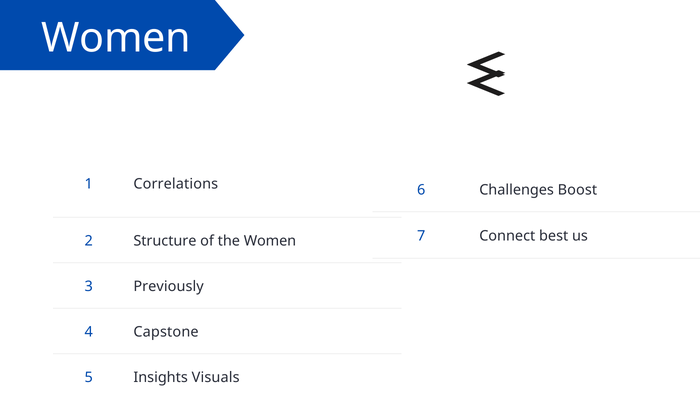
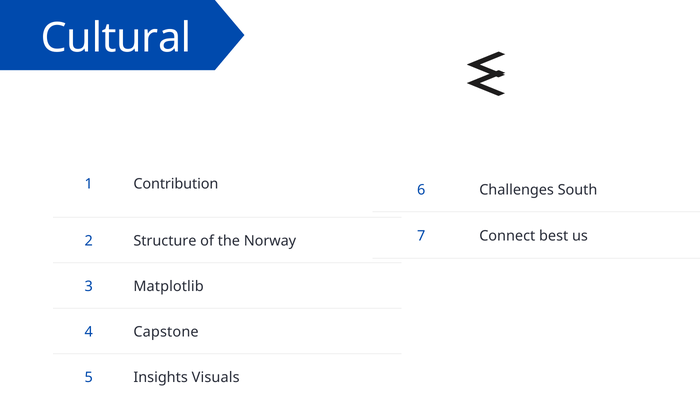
Women at (116, 38): Women -> Cultural
Correlations: Correlations -> Contribution
Boost: Boost -> South
the Women: Women -> Norway
Previously: Previously -> Matplotlib
